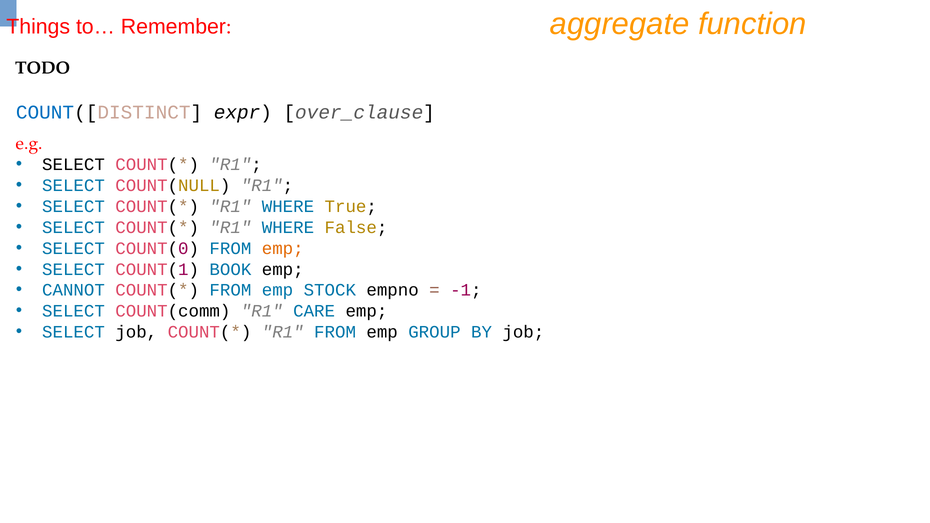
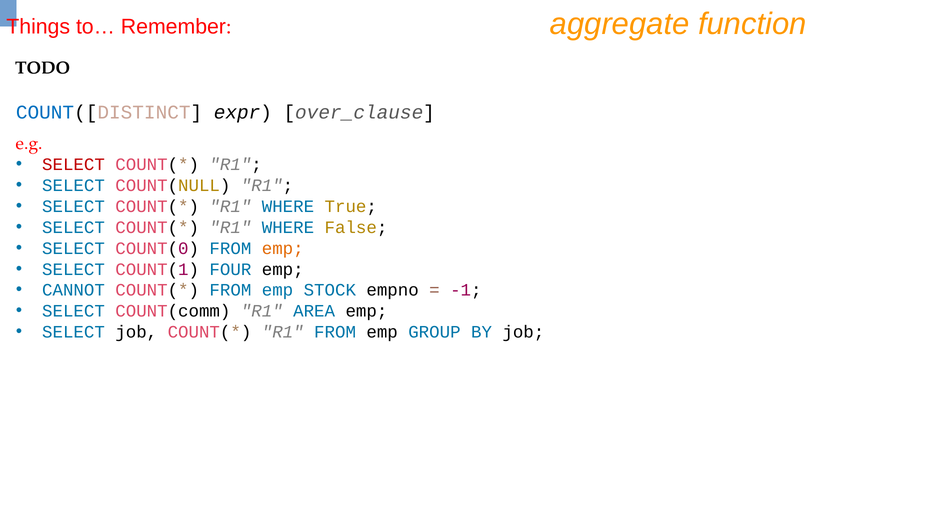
SELECT at (73, 165) colour: black -> red
BOOK: BOOK -> FOUR
CARE: CARE -> AREA
